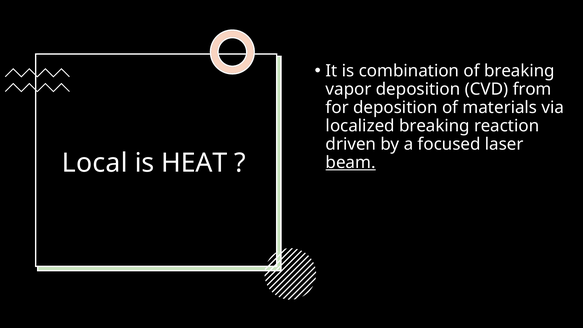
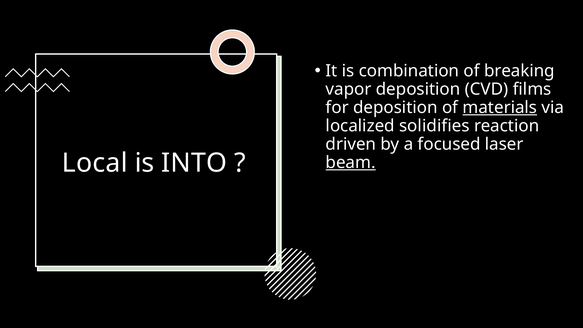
from: from -> films
materials underline: none -> present
localized breaking: breaking -> solidifies
HEAT: HEAT -> INTO
